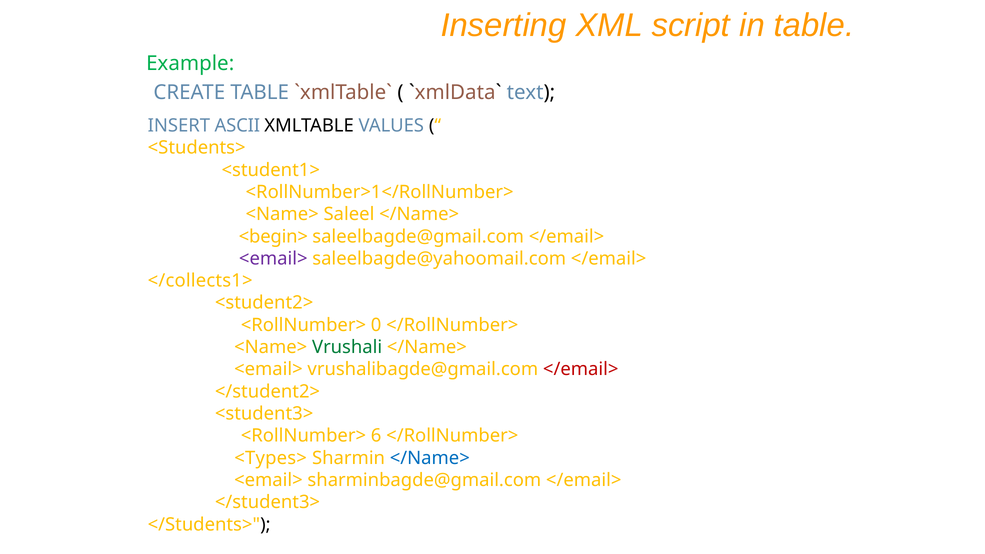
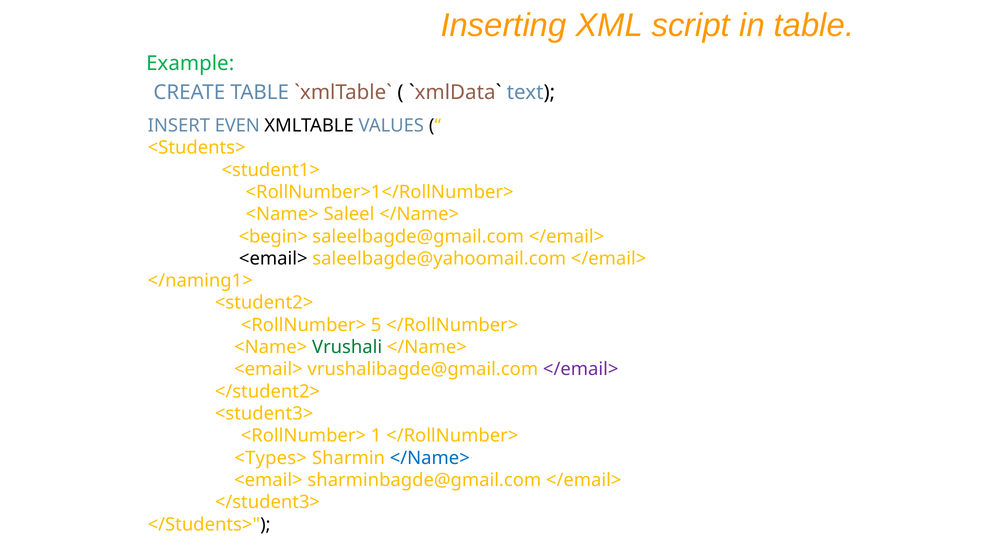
ASCII: ASCII -> EVEN
<email> at (273, 259) colour: purple -> black
</collects1>: </collects1> -> </naming1>
0: 0 -> 5
</email> at (581, 369) colour: red -> purple
6: 6 -> 1
